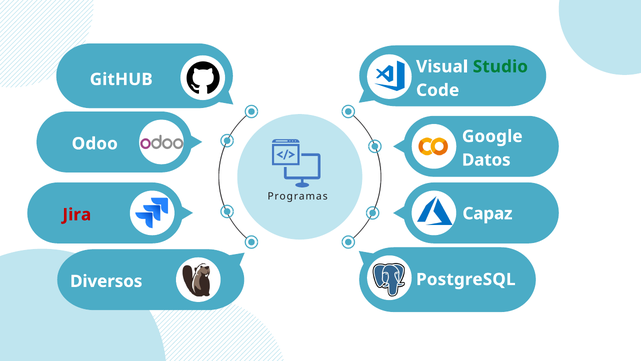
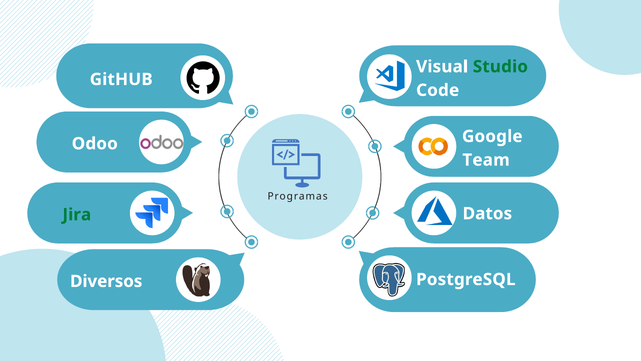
Datos: Datos -> Team
Capaz: Capaz -> Datos
Jira colour: red -> green
